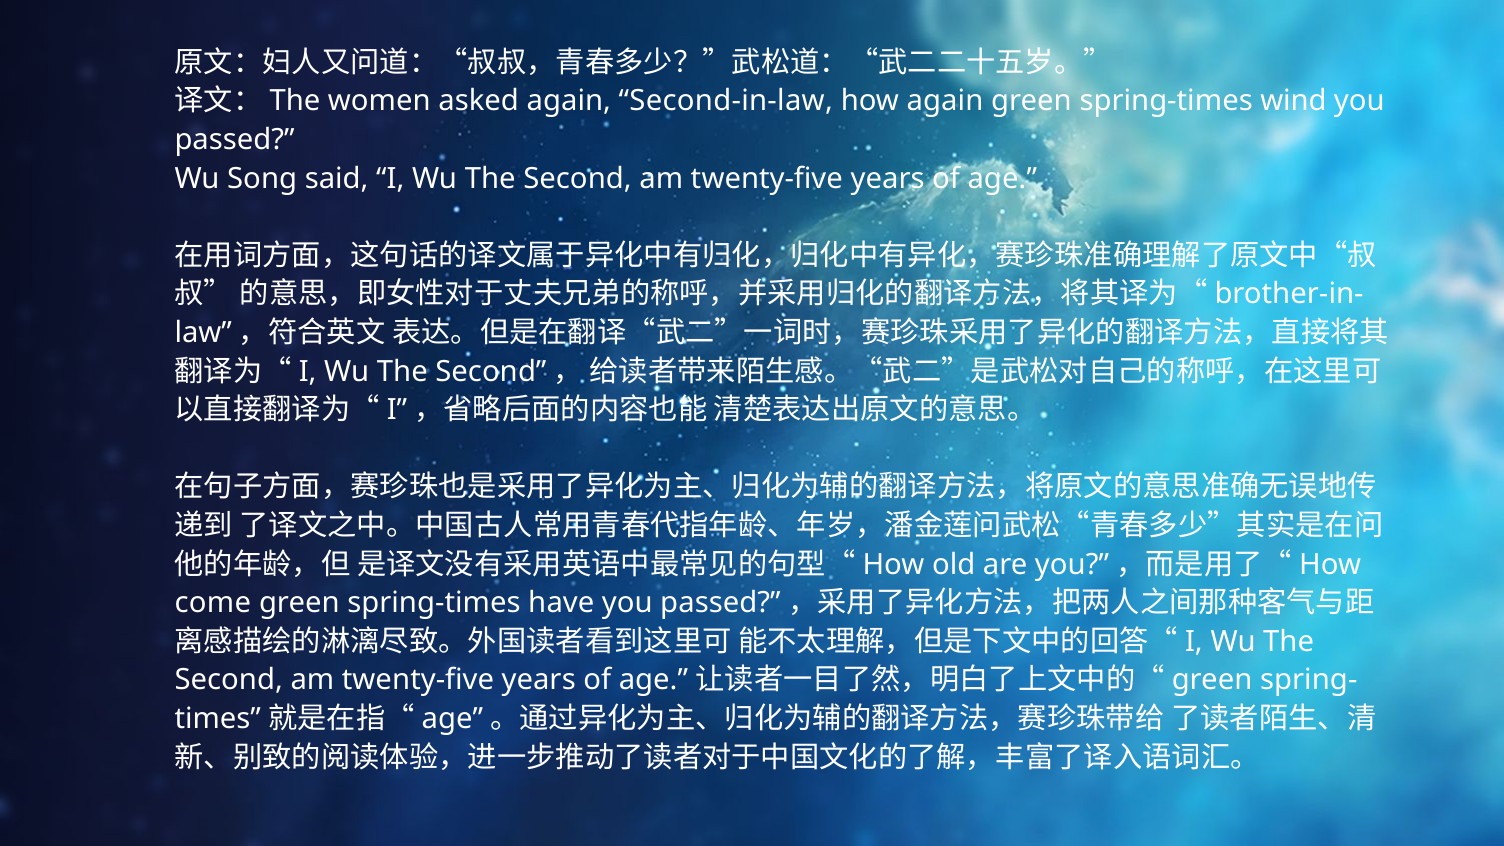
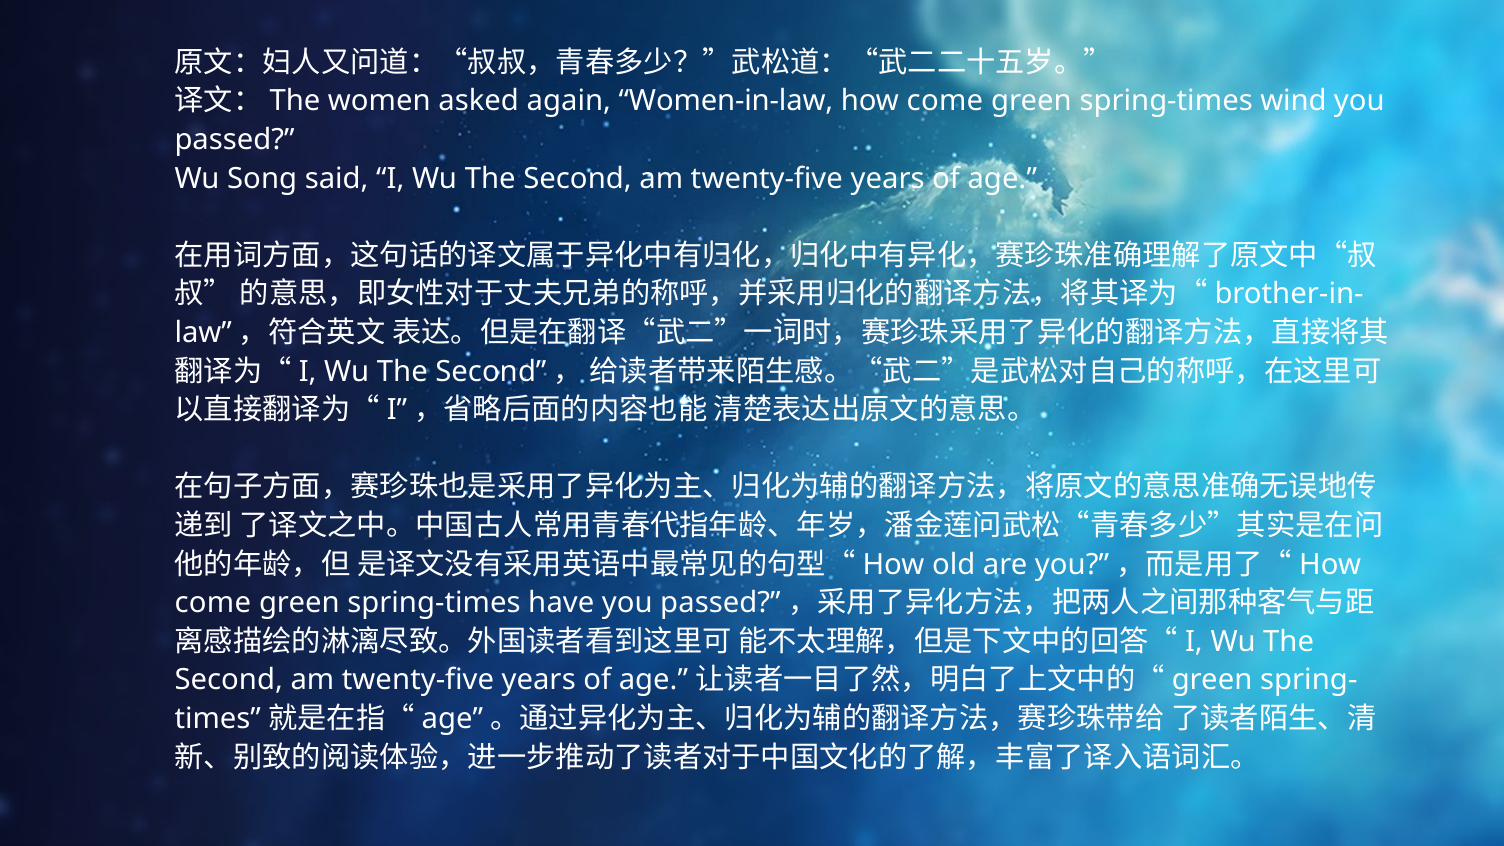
Second-in-law: Second-in-law -> Women-in-law
how again: again -> come
